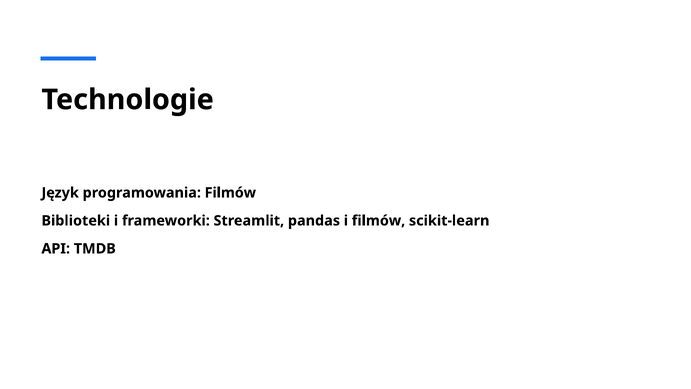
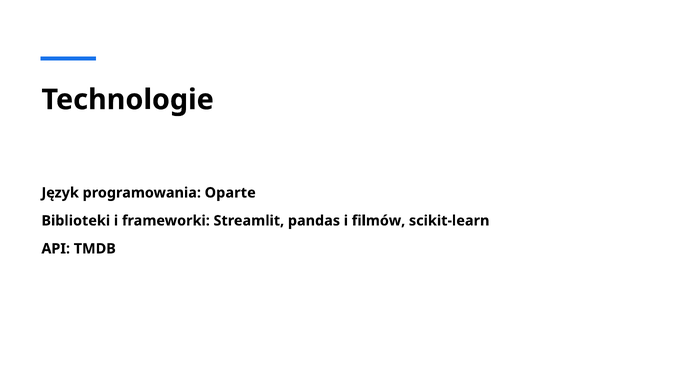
programowania Filmów: Filmów -> Oparte
